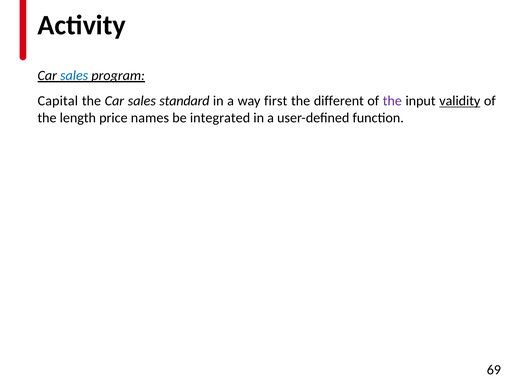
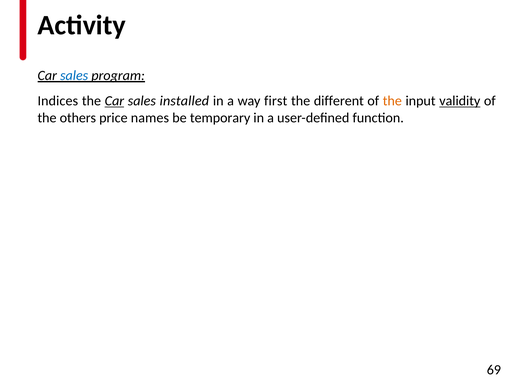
Capital: Capital -> Indices
Car at (114, 101) underline: none -> present
standard: standard -> installed
the at (392, 101) colour: purple -> orange
length: length -> others
integrated: integrated -> temporary
